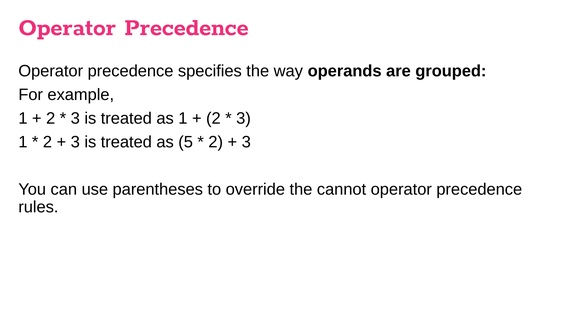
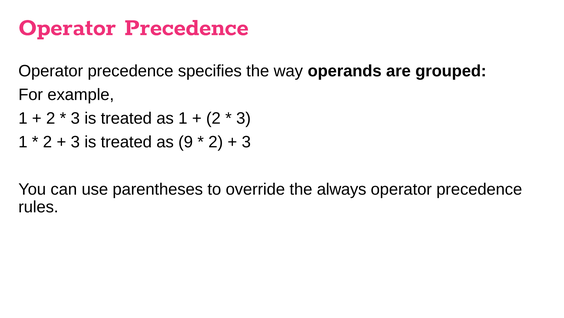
5: 5 -> 9
cannot: cannot -> always
